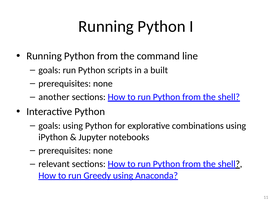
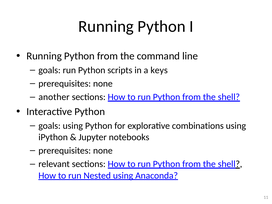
built: built -> keys
Greedy: Greedy -> Nested
